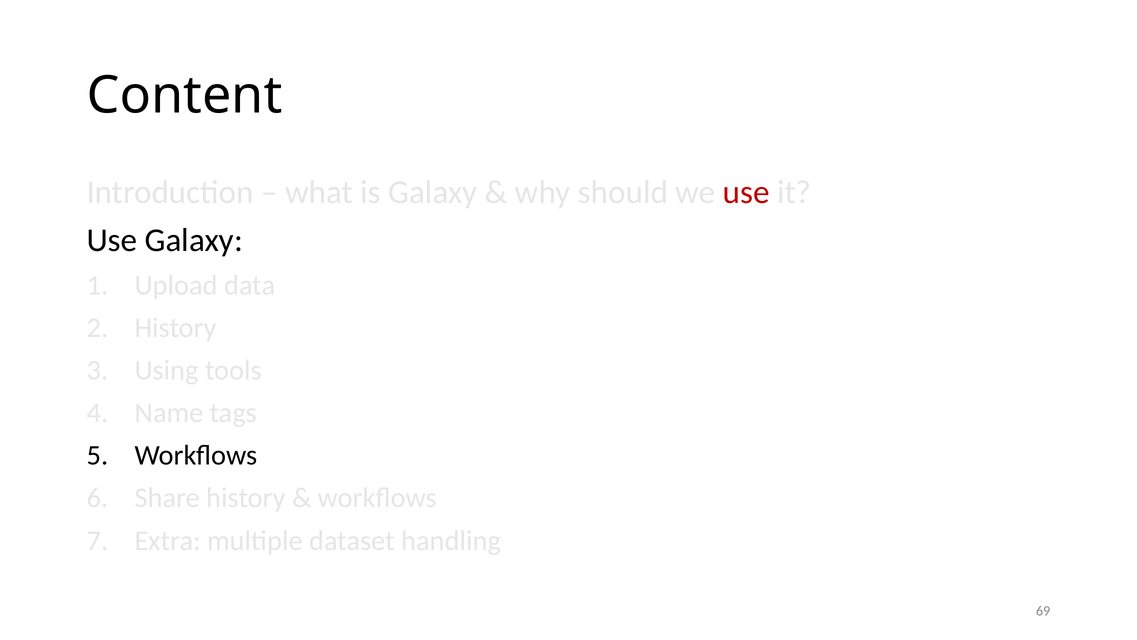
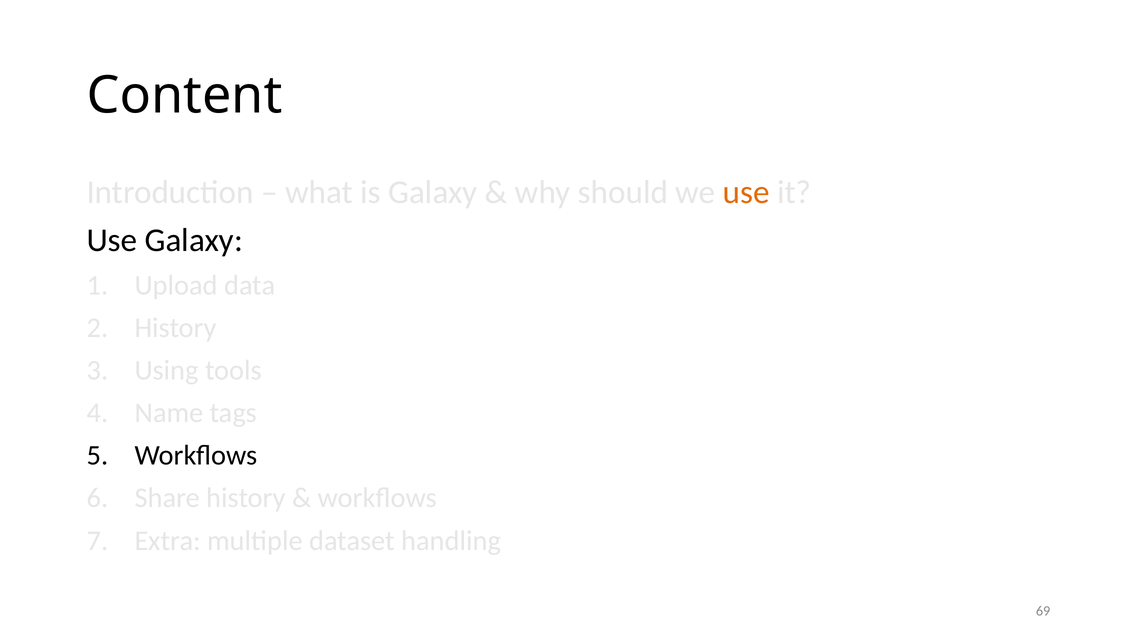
use at (746, 192) colour: red -> orange
